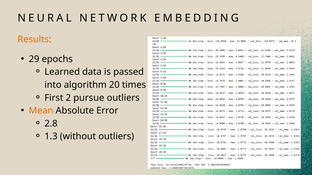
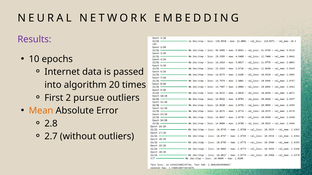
Results colour: orange -> purple
29: 29 -> 10
Learned: Learned -> Internet
1.3: 1.3 -> 2.7
